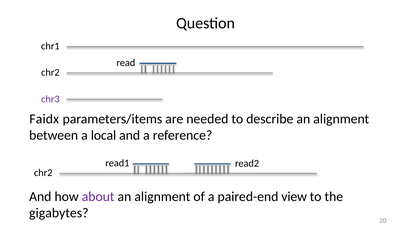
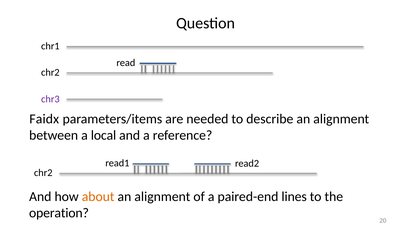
about colour: purple -> orange
view: view -> lines
gigabytes: gigabytes -> operation
